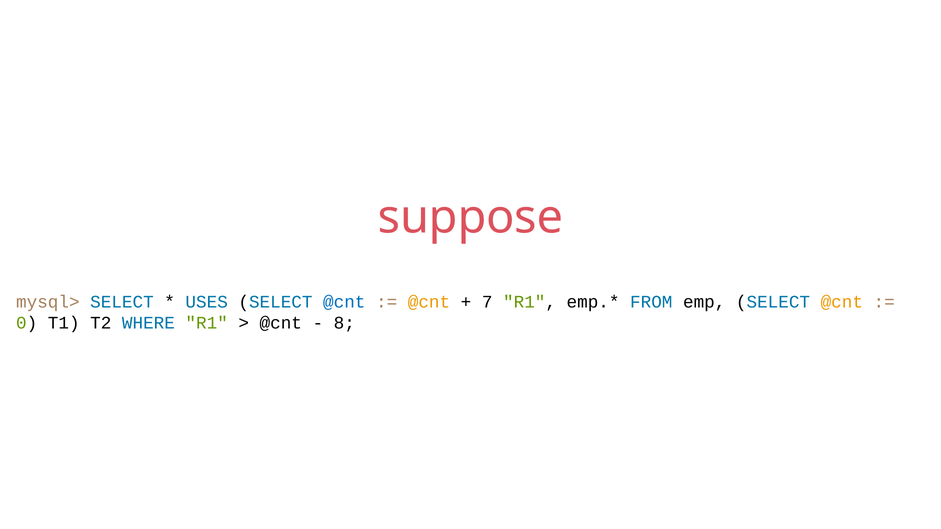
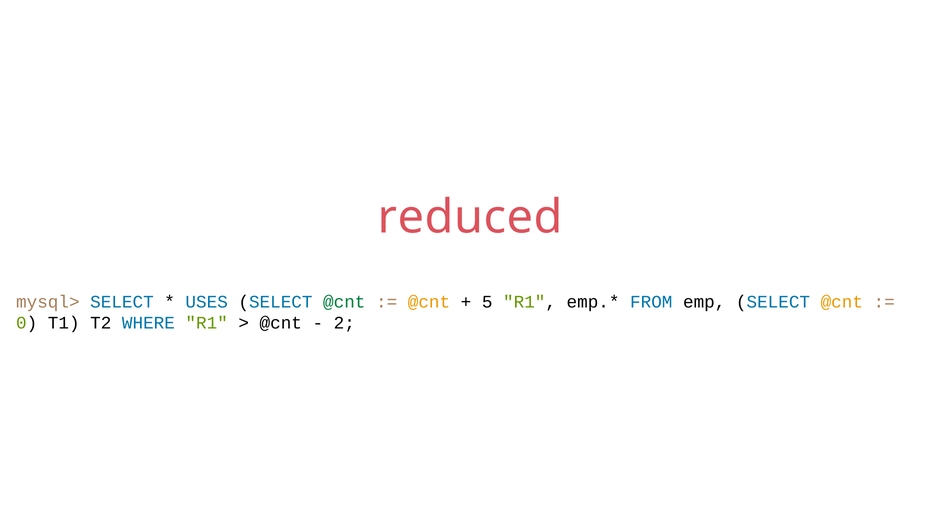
suppose: suppose -> reduced
@cnt at (344, 302) colour: blue -> green
7: 7 -> 5
8: 8 -> 2
